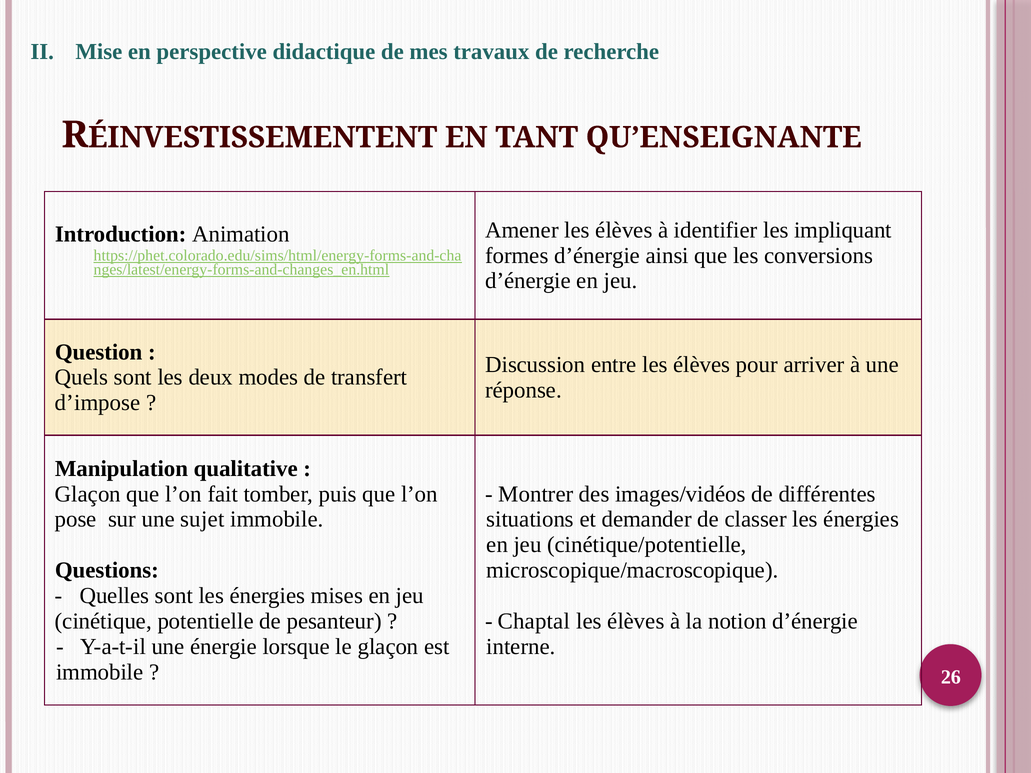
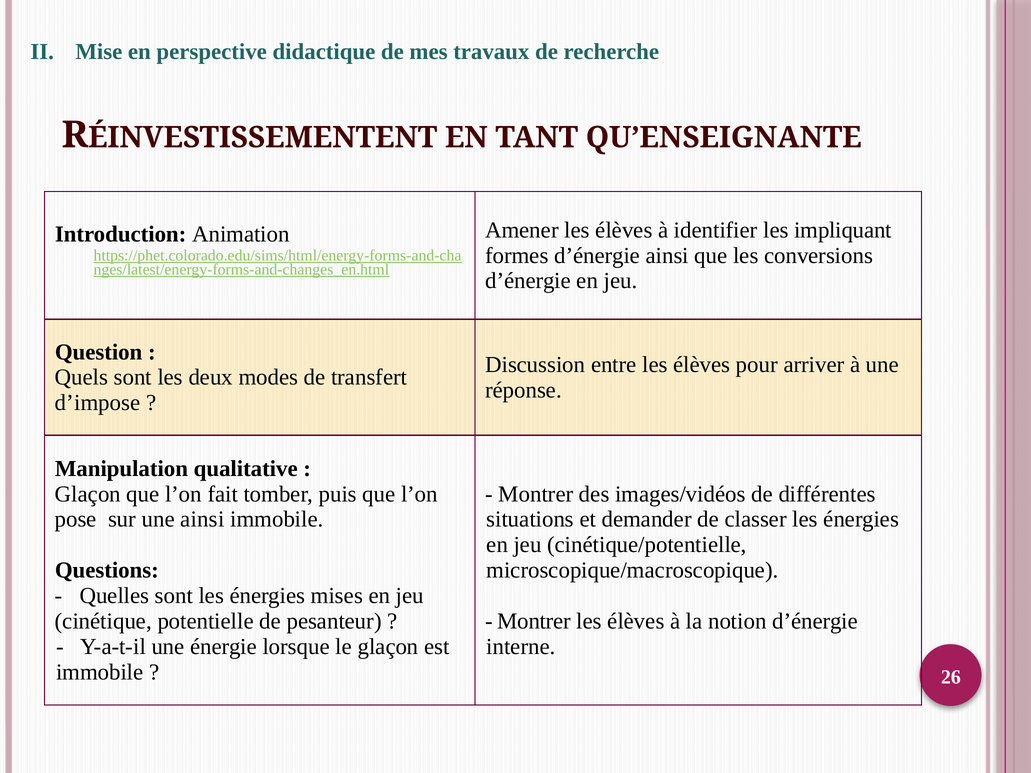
une sujet: sujet -> ainsi
Chaptal at (534, 621): Chaptal -> Montrer
